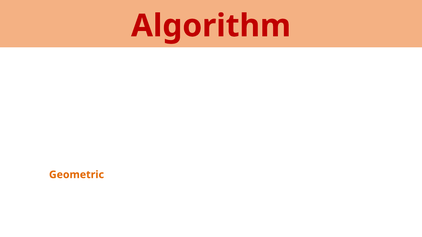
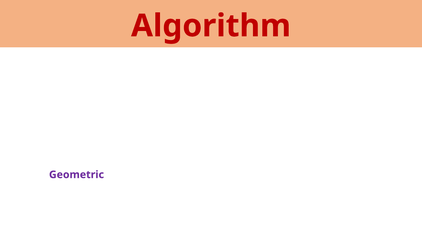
Geometric colour: orange -> purple
